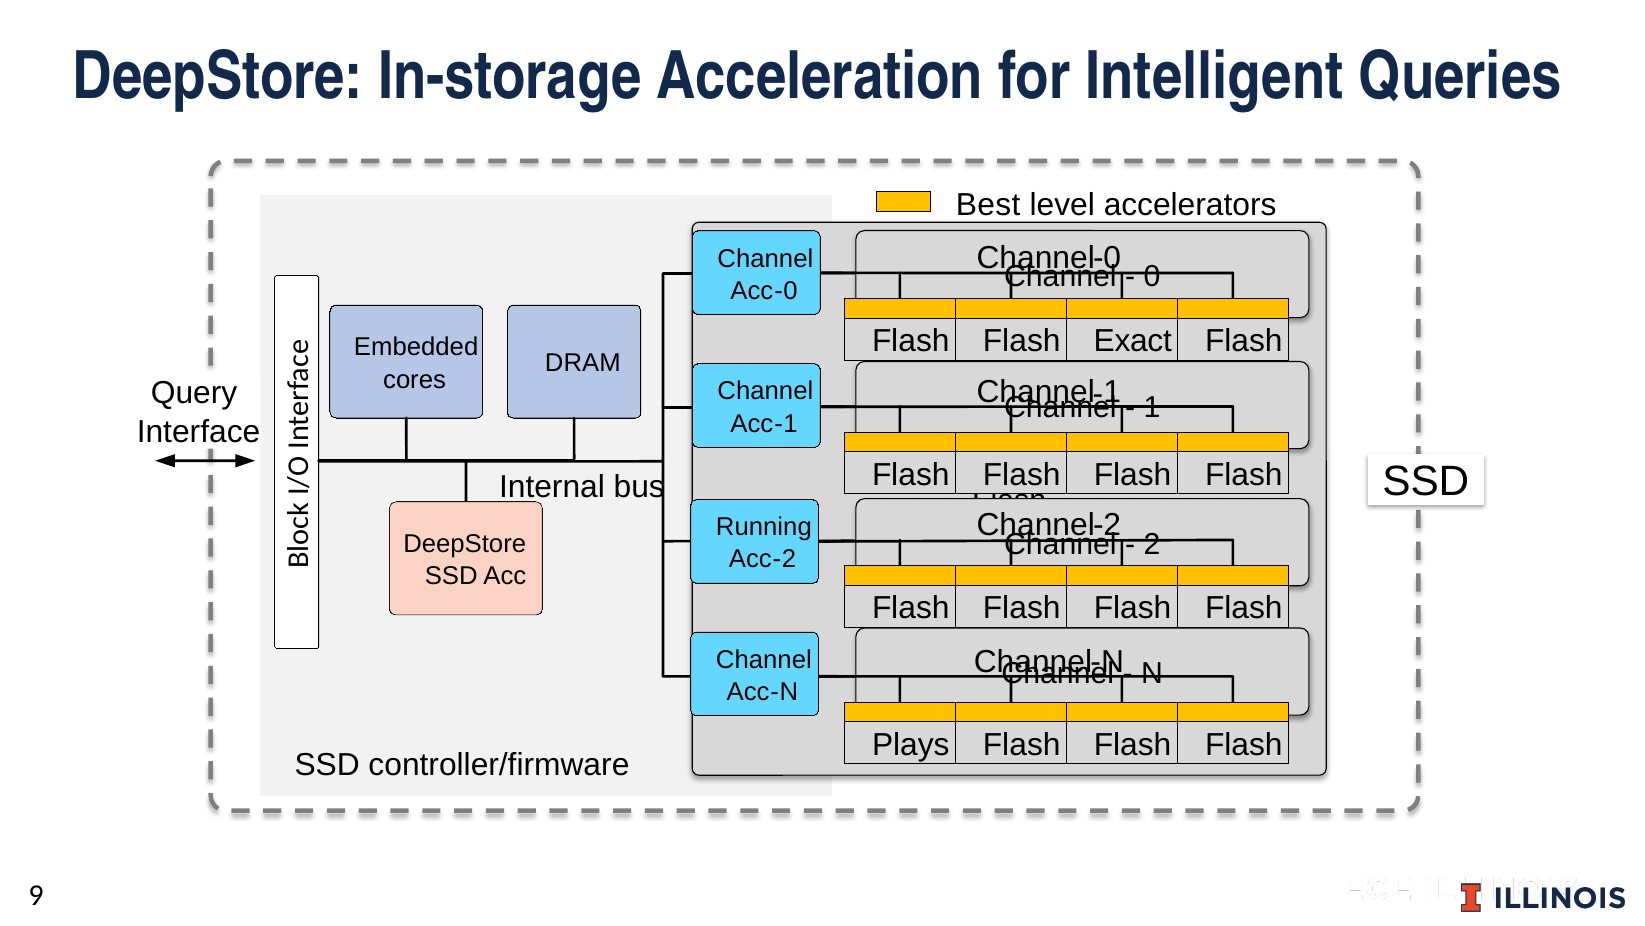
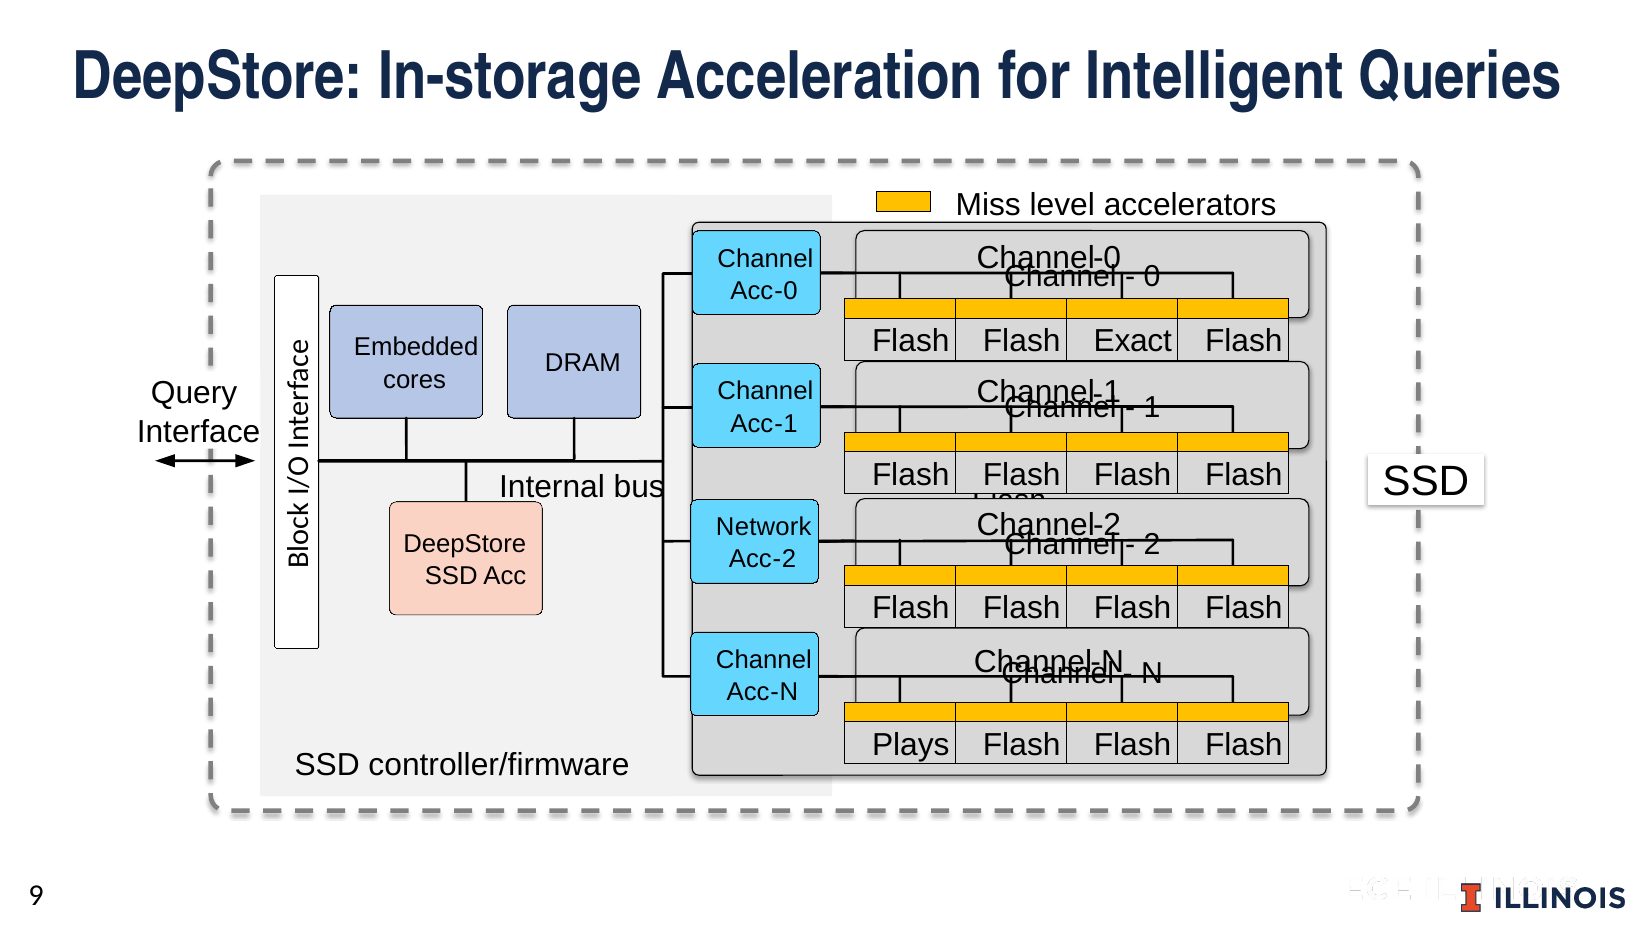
Best: Best -> Miss
Running: Running -> Network
